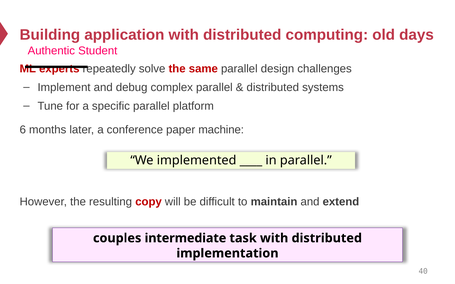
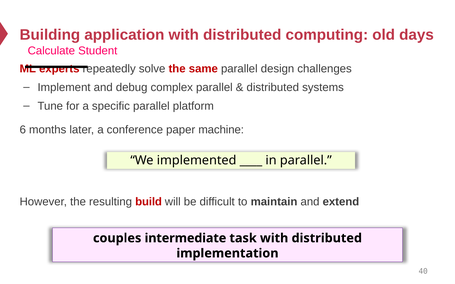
Authentic: Authentic -> Calculate
copy: copy -> build
